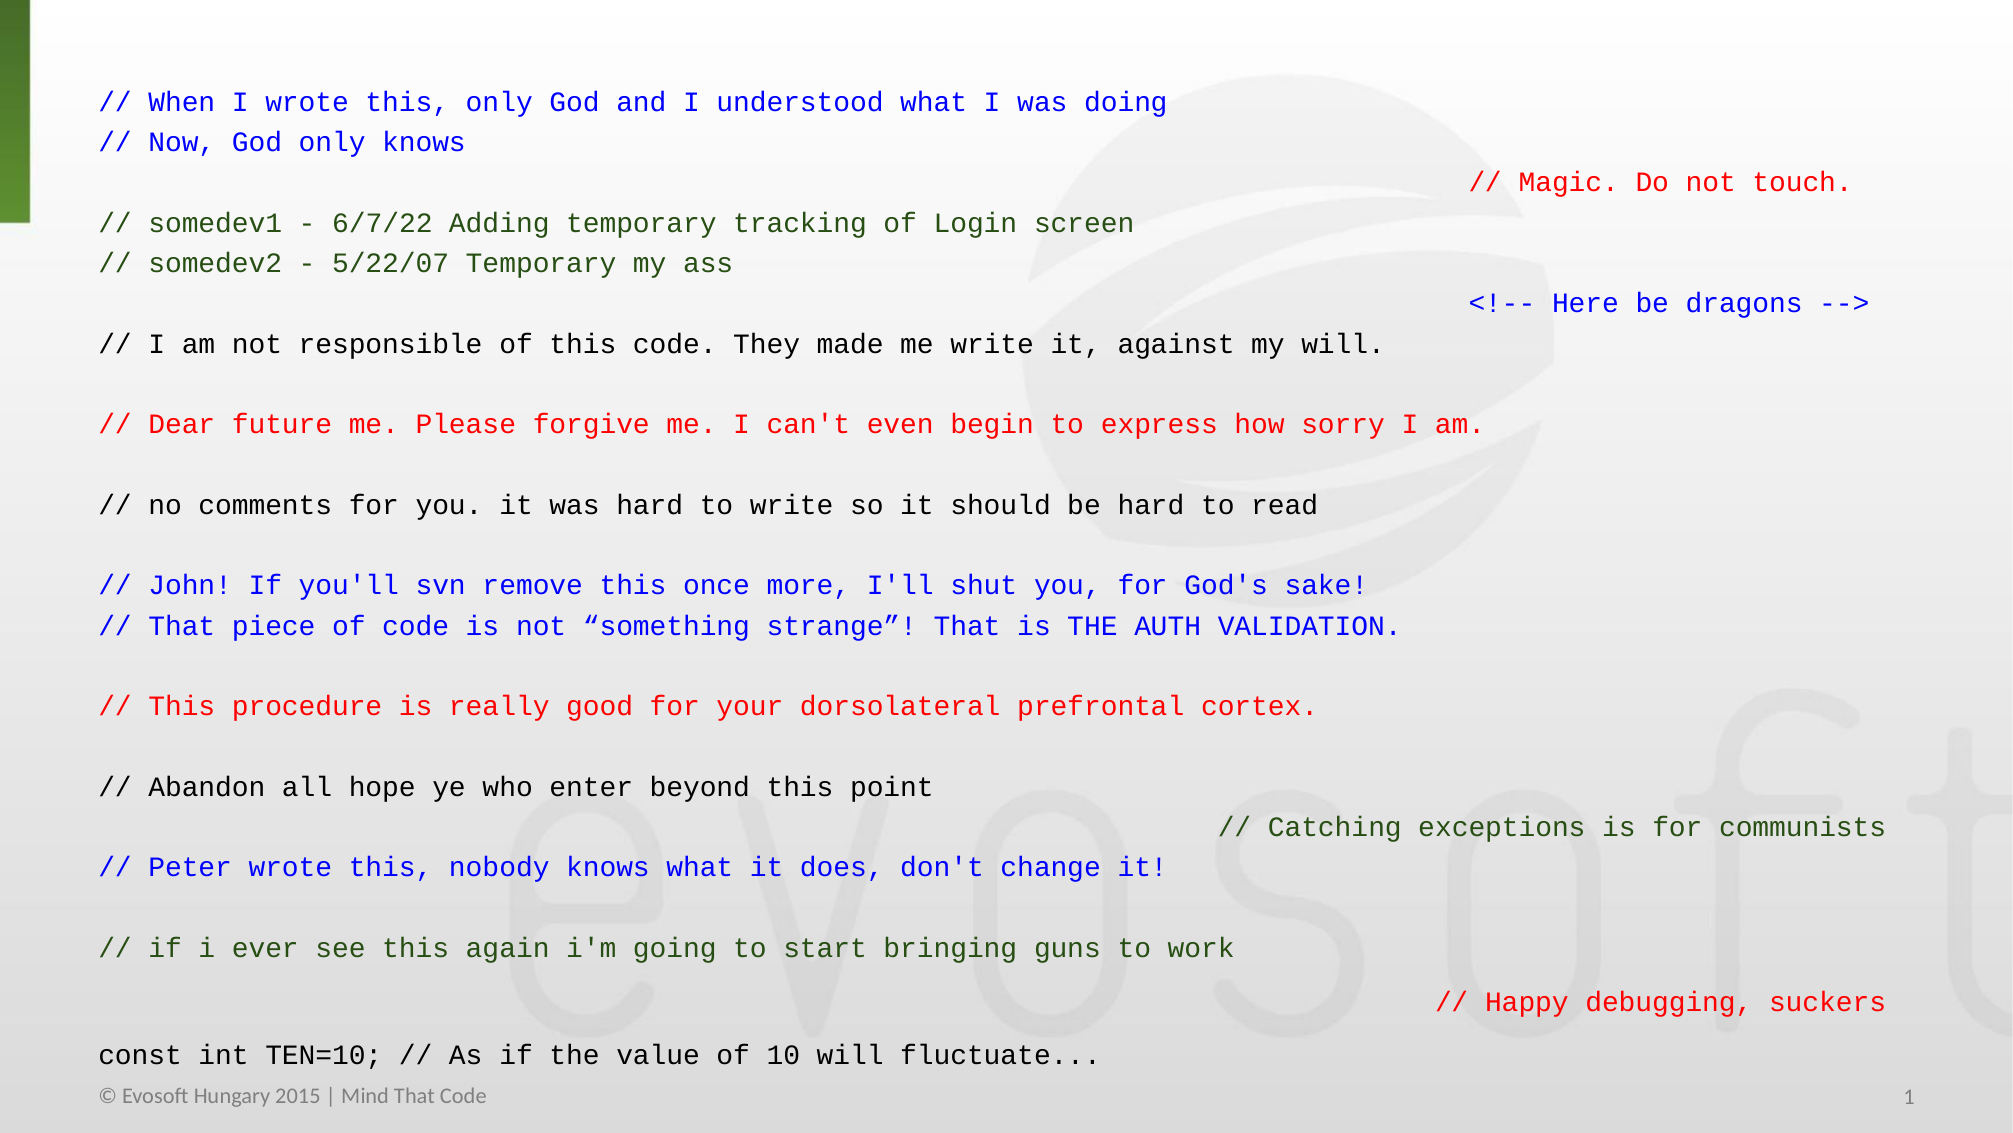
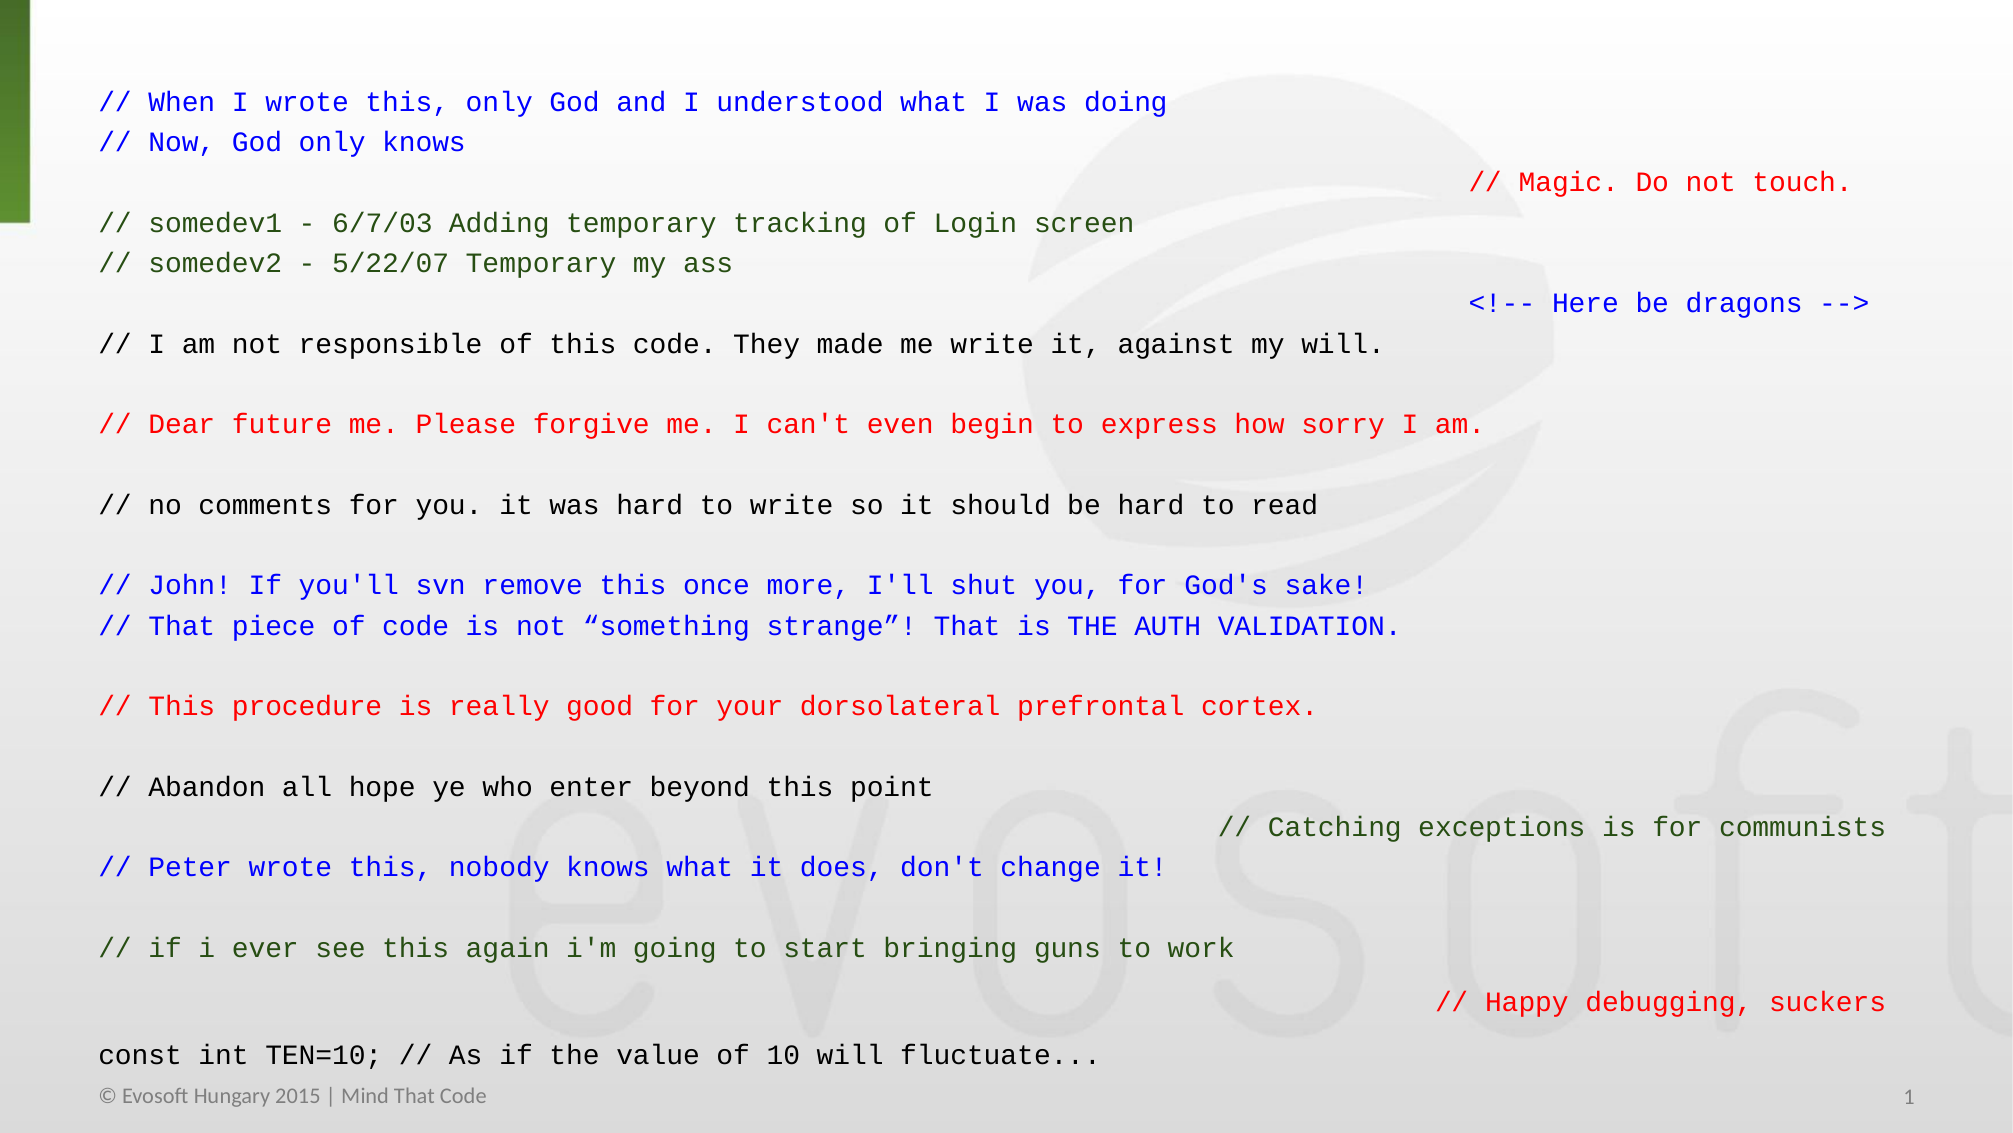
6/7/22: 6/7/22 -> 6/7/03
